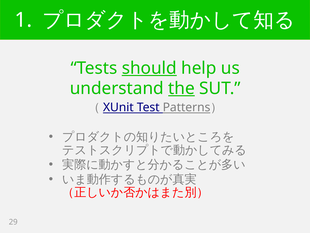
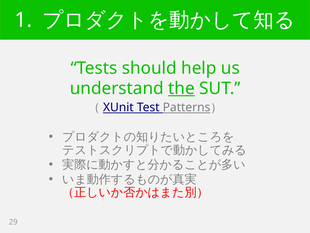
should underline: present -> none
